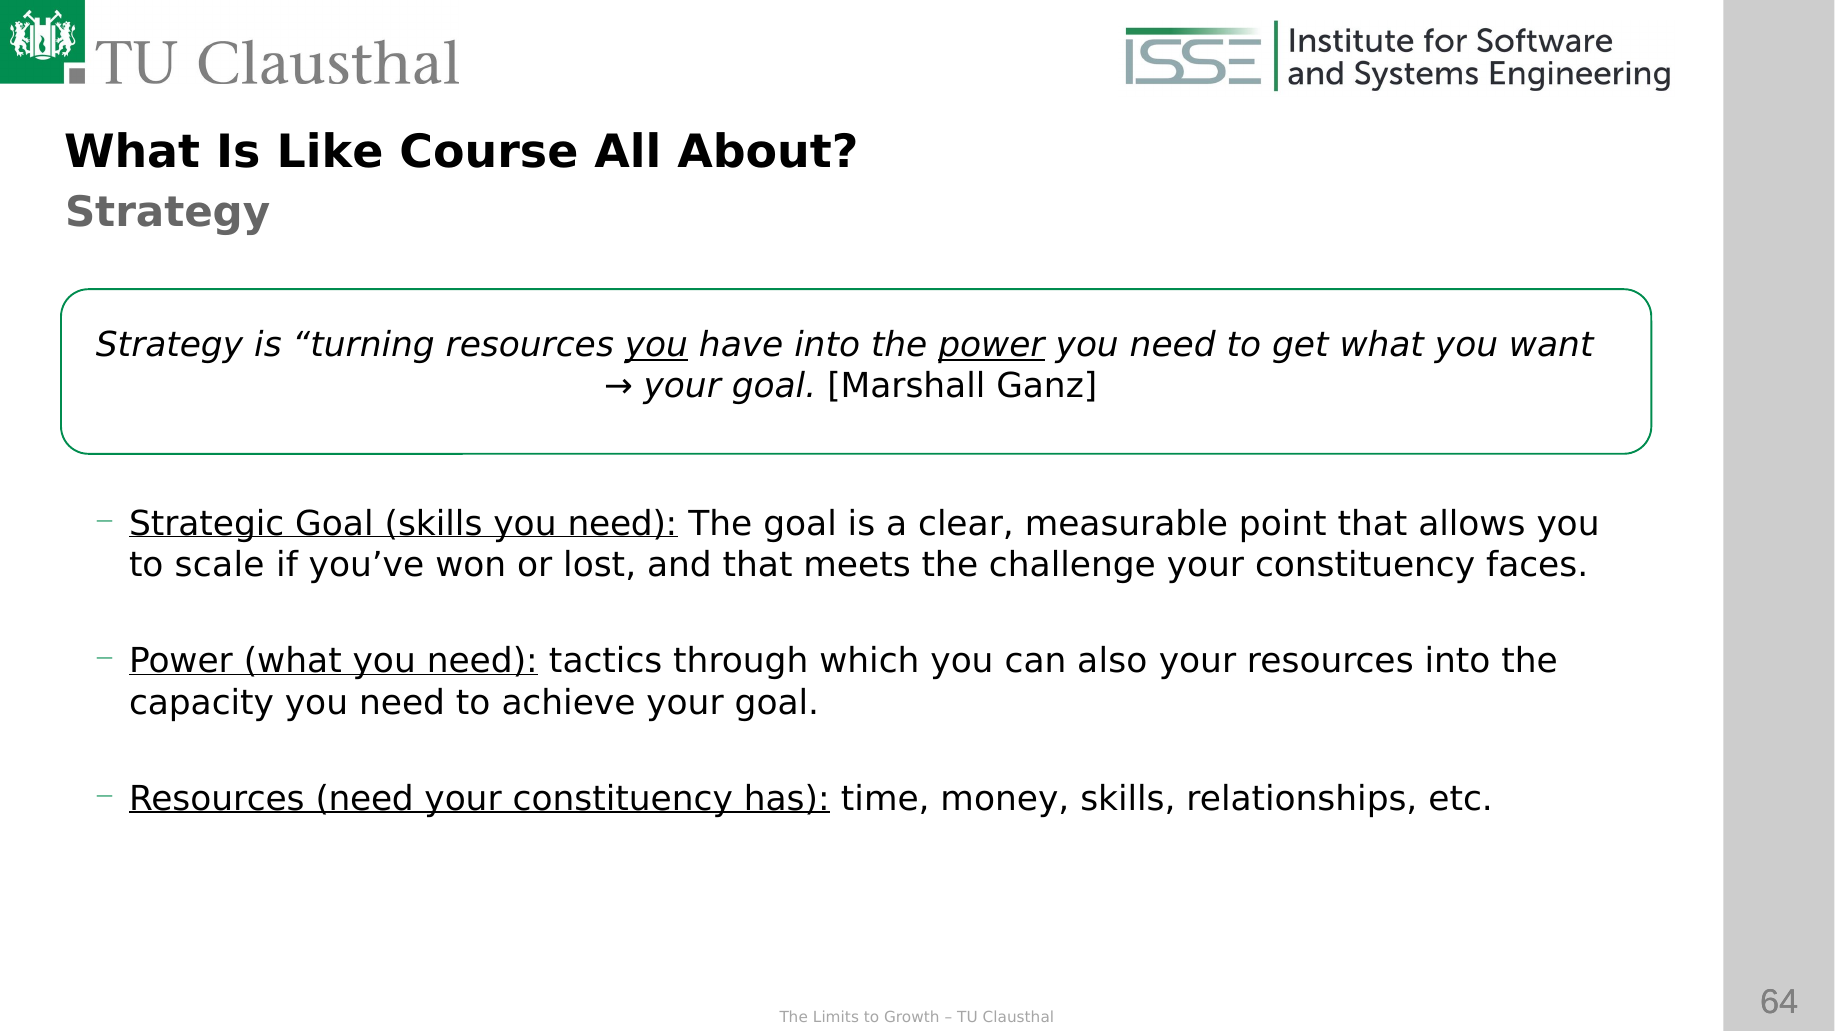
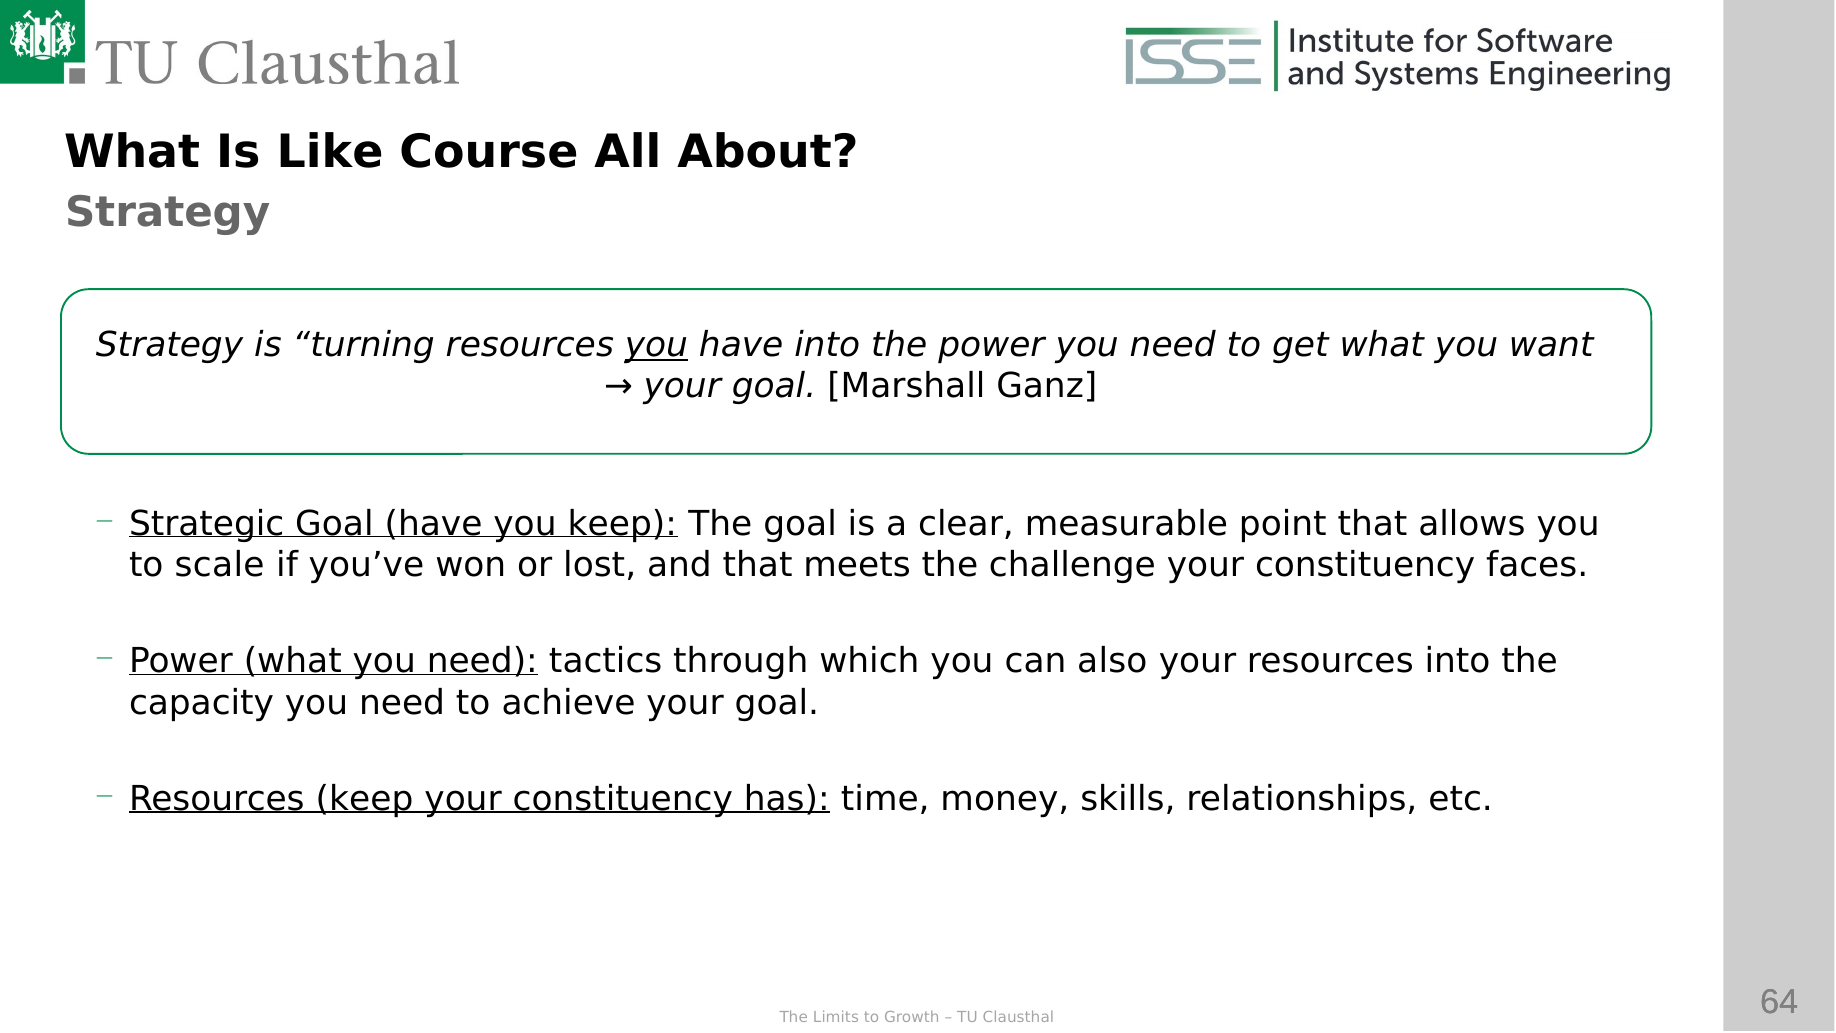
power at (991, 345) underline: present -> none
Goal skills: skills -> have
need at (622, 524): need -> keep
Resources need: need -> keep
